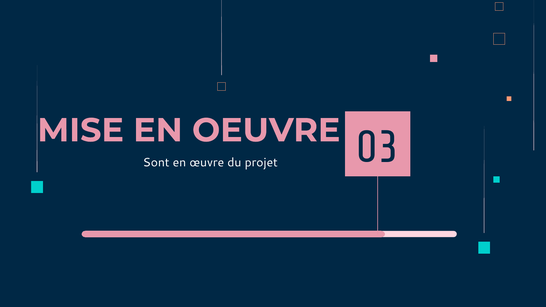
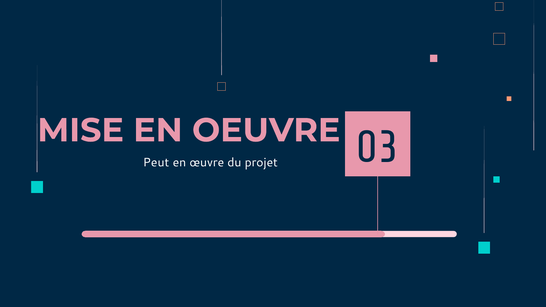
Sont: Sont -> Peut
